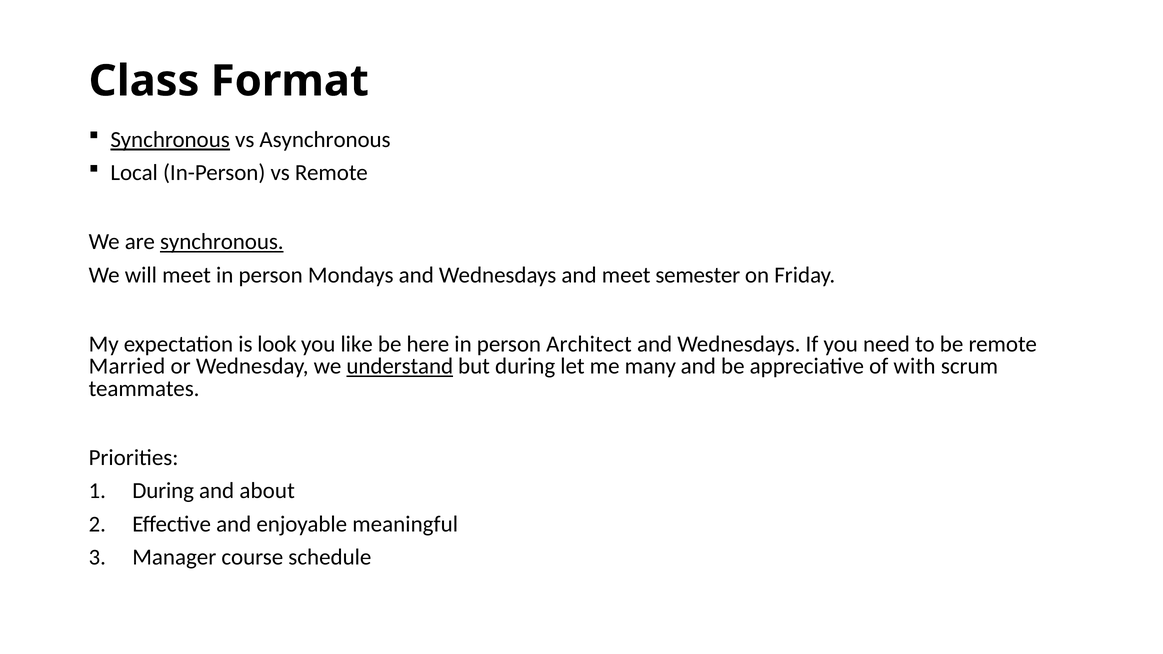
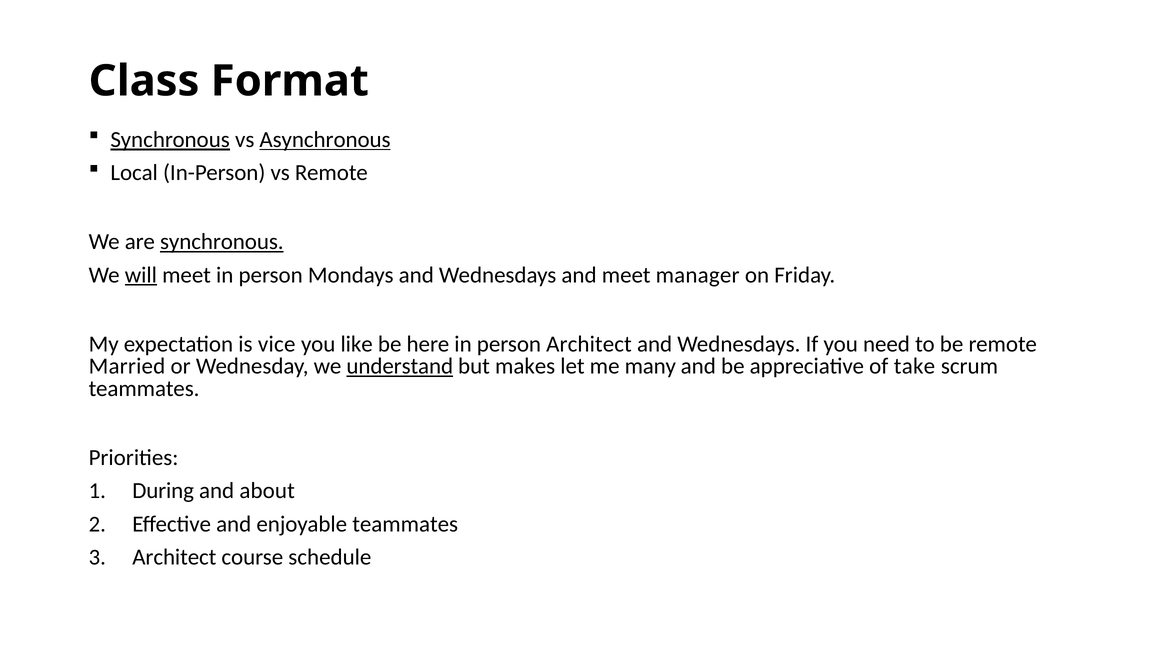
Asynchronous underline: none -> present
will underline: none -> present
semester: semester -> manager
look: look -> vice
but during: during -> makes
with: with -> take
enjoyable meaningful: meaningful -> teammates
Manager at (174, 557): Manager -> Architect
